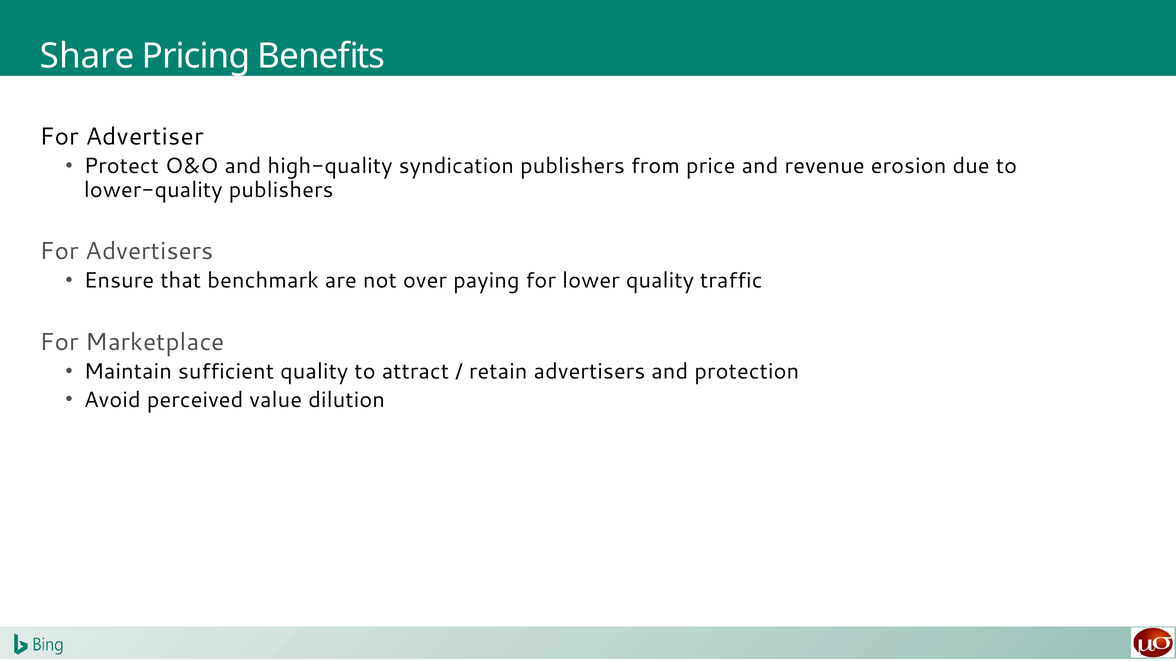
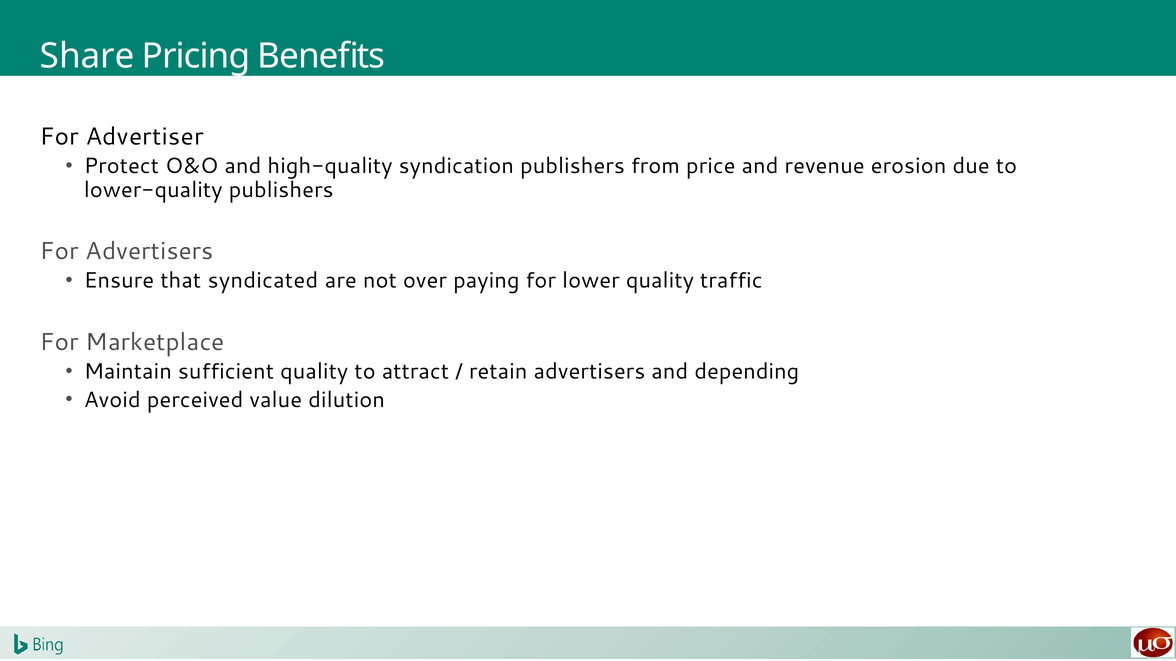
benchmark: benchmark -> syndicated
protection: protection -> depending
